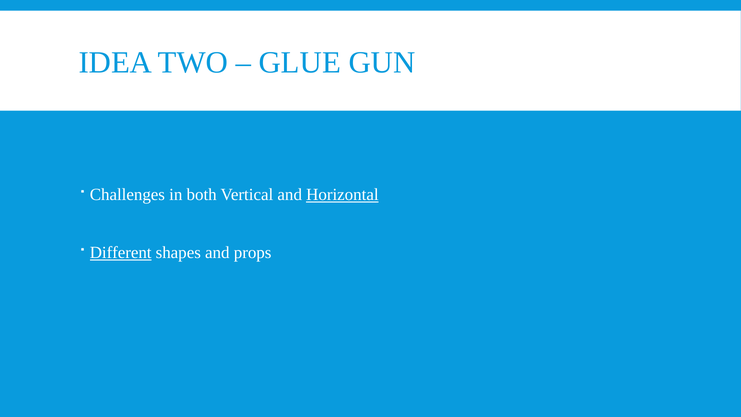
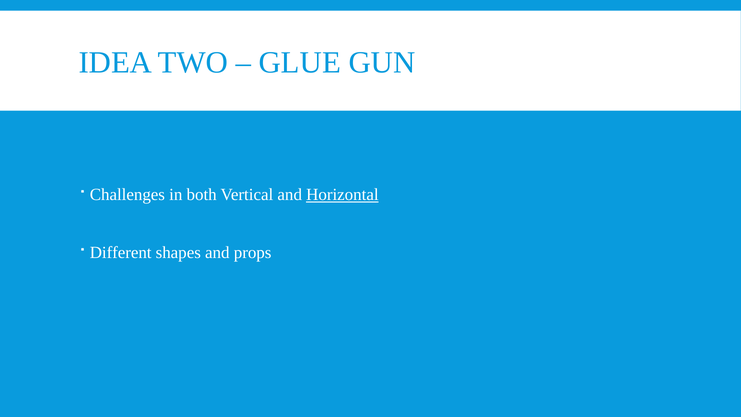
Different underline: present -> none
